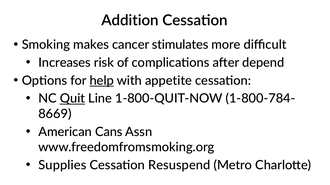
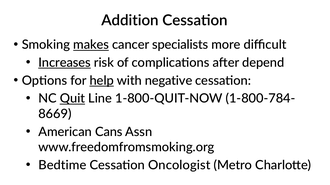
makes underline: none -> present
stimulates: stimulates -> specialists
Increases underline: none -> present
appetite: appetite -> negative
Supplies: Supplies -> Bedtime
Resuspend: Resuspend -> Oncologist
